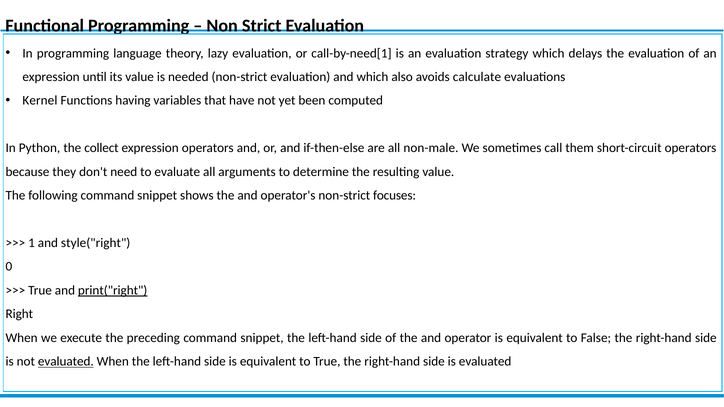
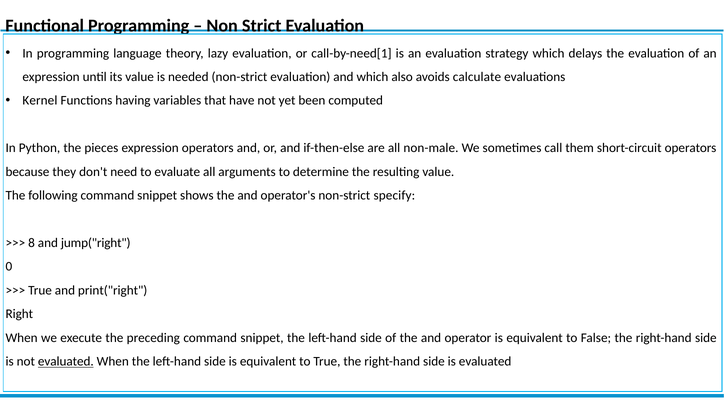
collect: collect -> pieces
focuses: focuses -> specify
1: 1 -> 8
style("right: style("right -> jump("right
print("right underline: present -> none
